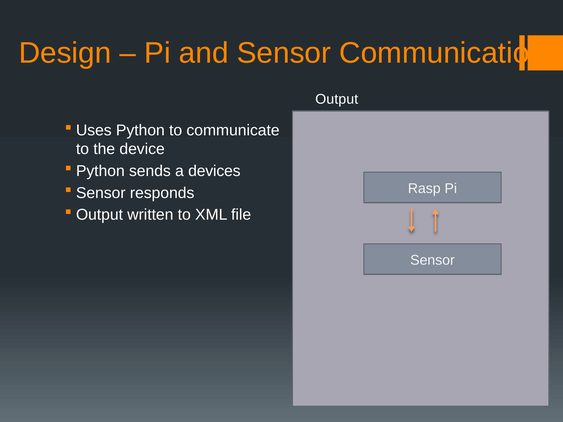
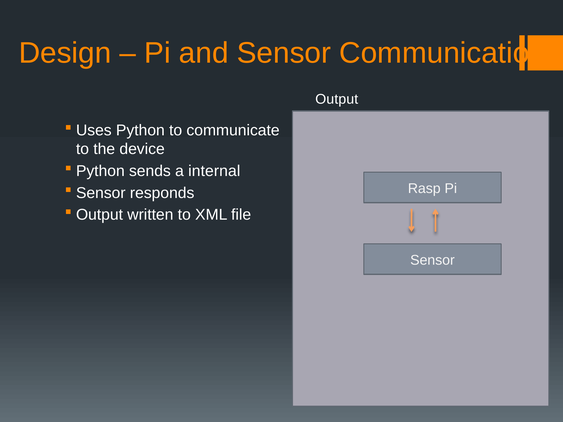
devices: devices -> internal
